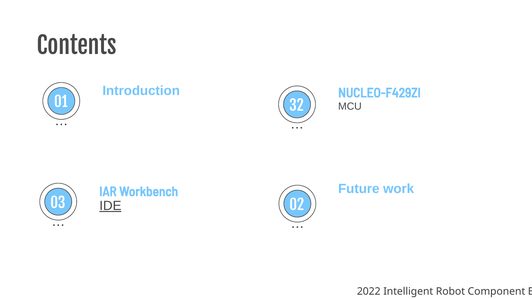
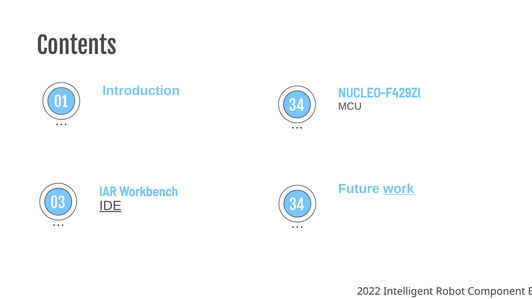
01 32: 32 -> 34
work underline: none -> present
03 02: 02 -> 34
